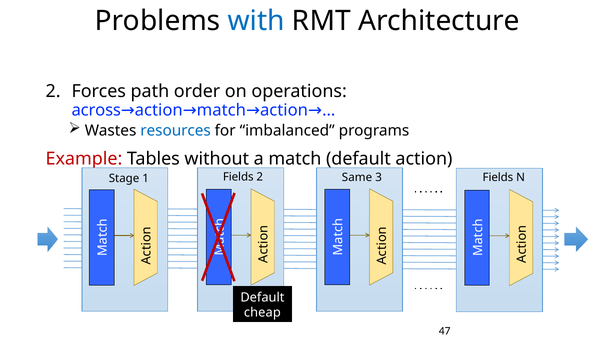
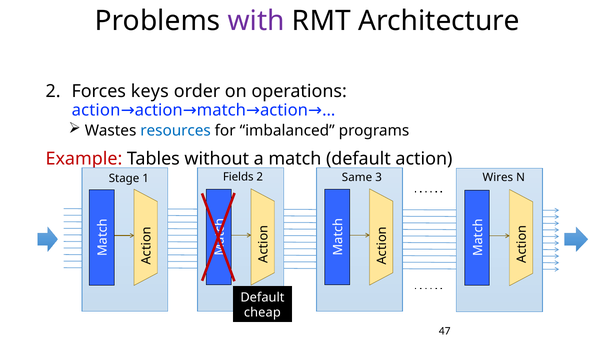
with colour: blue -> purple
path: path -> keys
across at (96, 110): across -> action
Fields at (498, 177): Fields -> Wires
